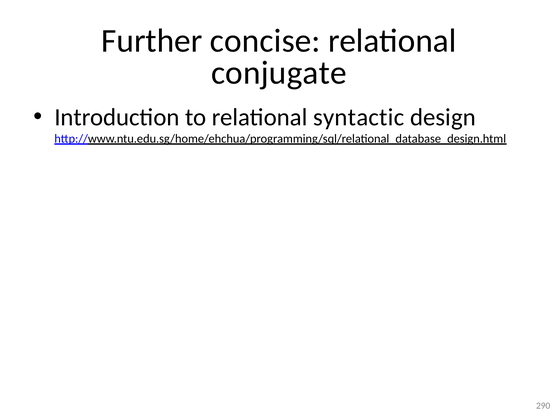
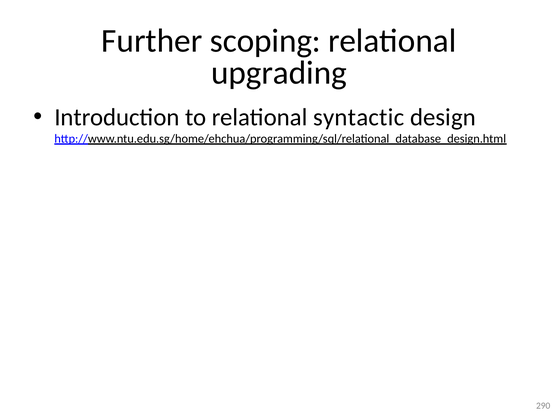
concise: concise -> scoping
conjugate: conjugate -> upgrading
